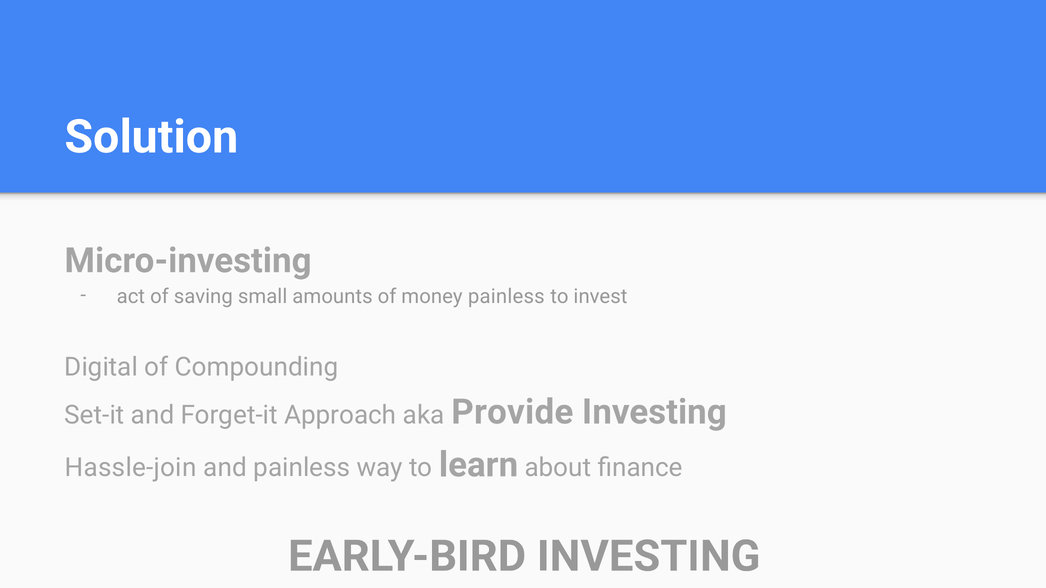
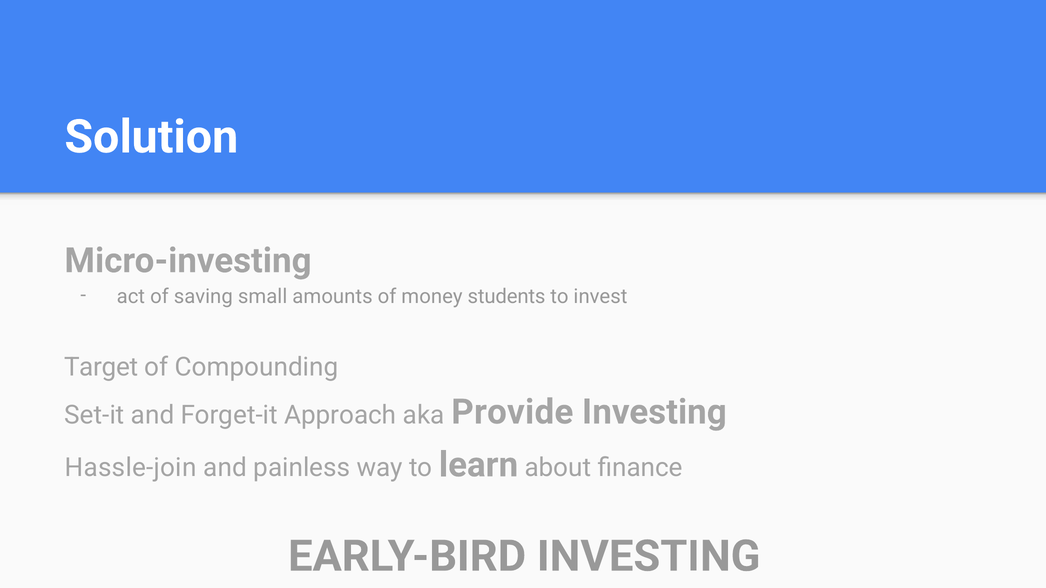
money painless: painless -> students
Digital: Digital -> Target
